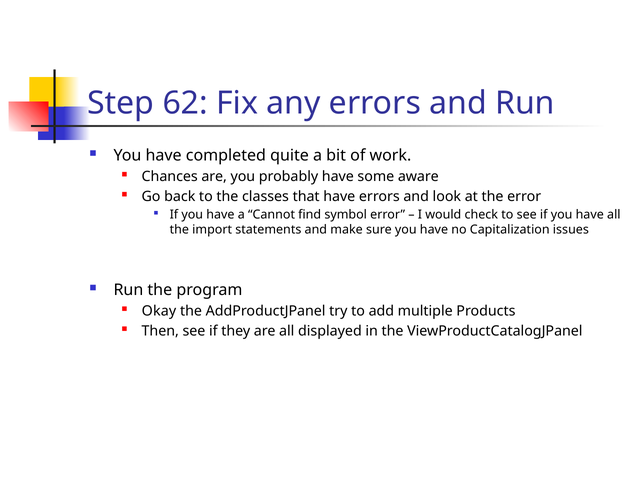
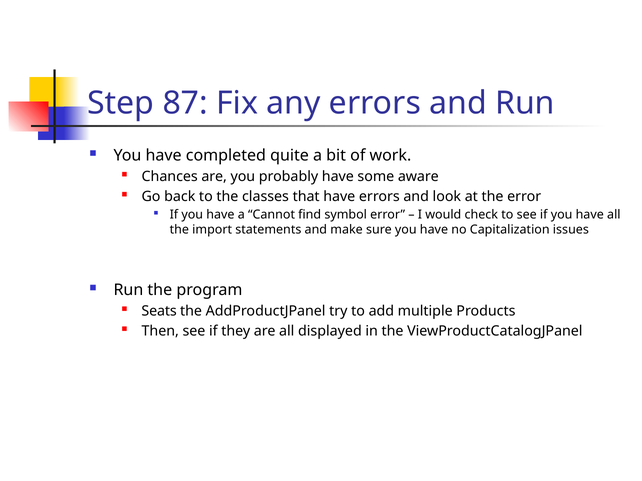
62: 62 -> 87
Okay: Okay -> Seats
